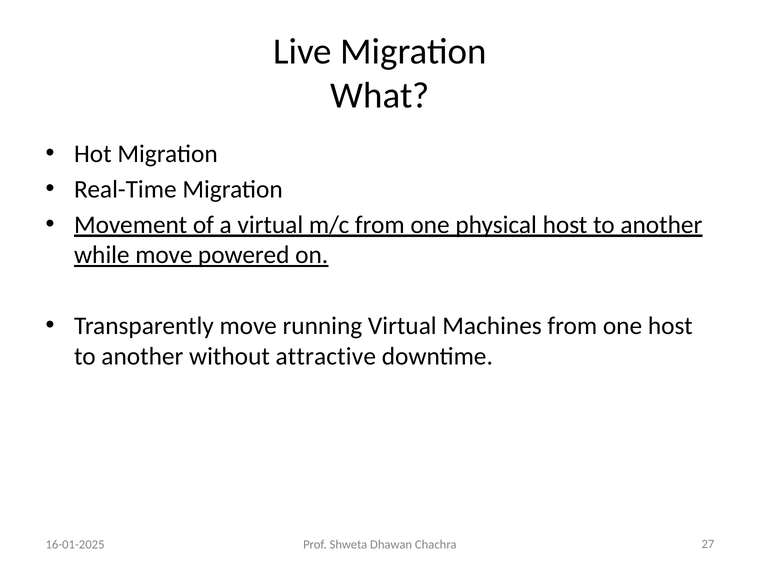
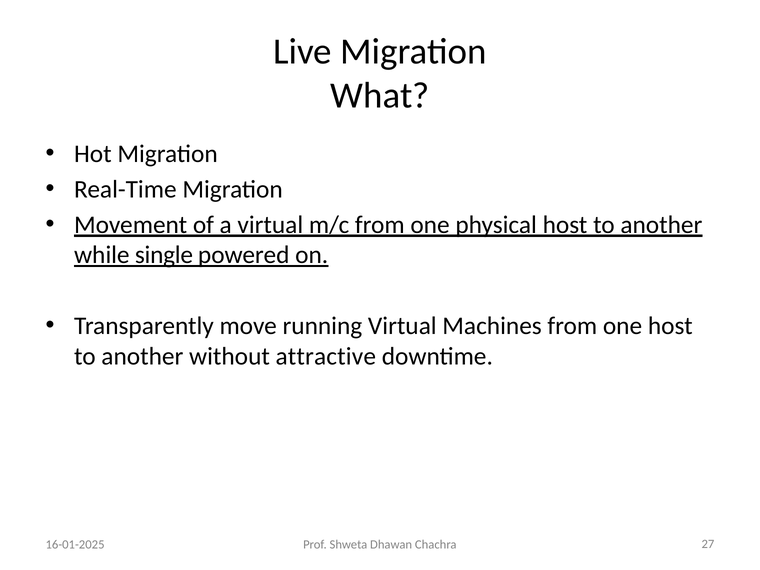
while move: move -> single
